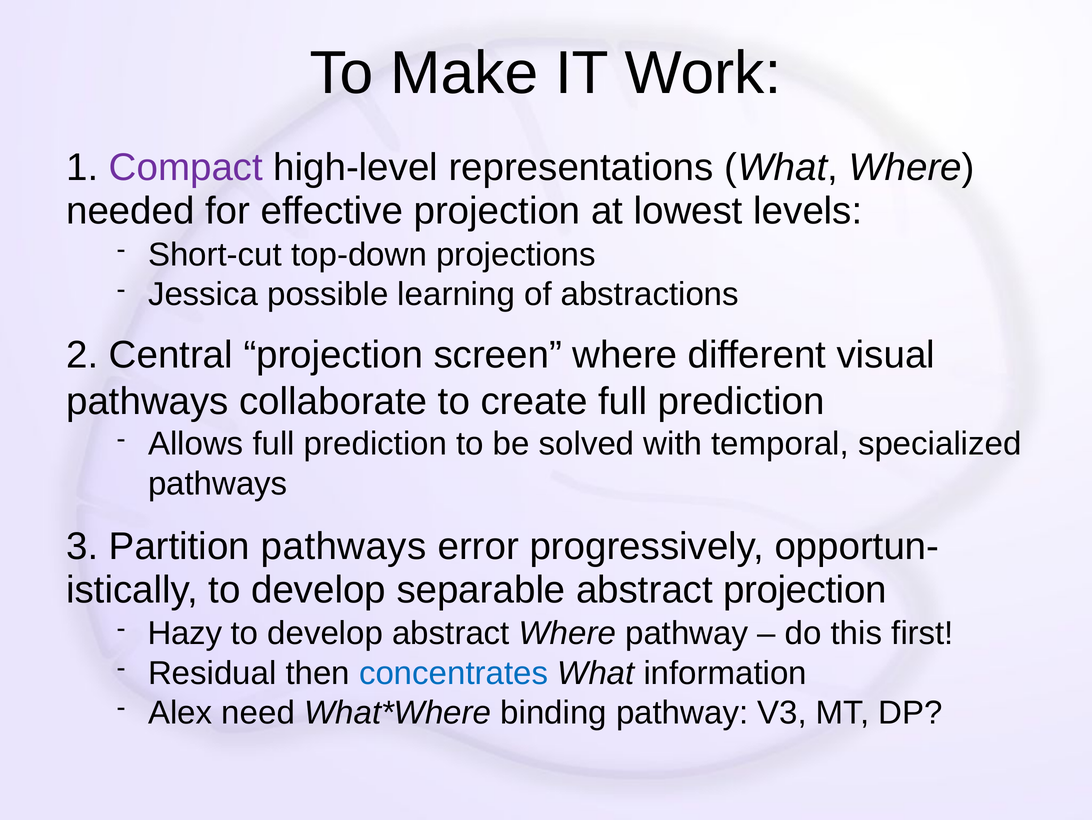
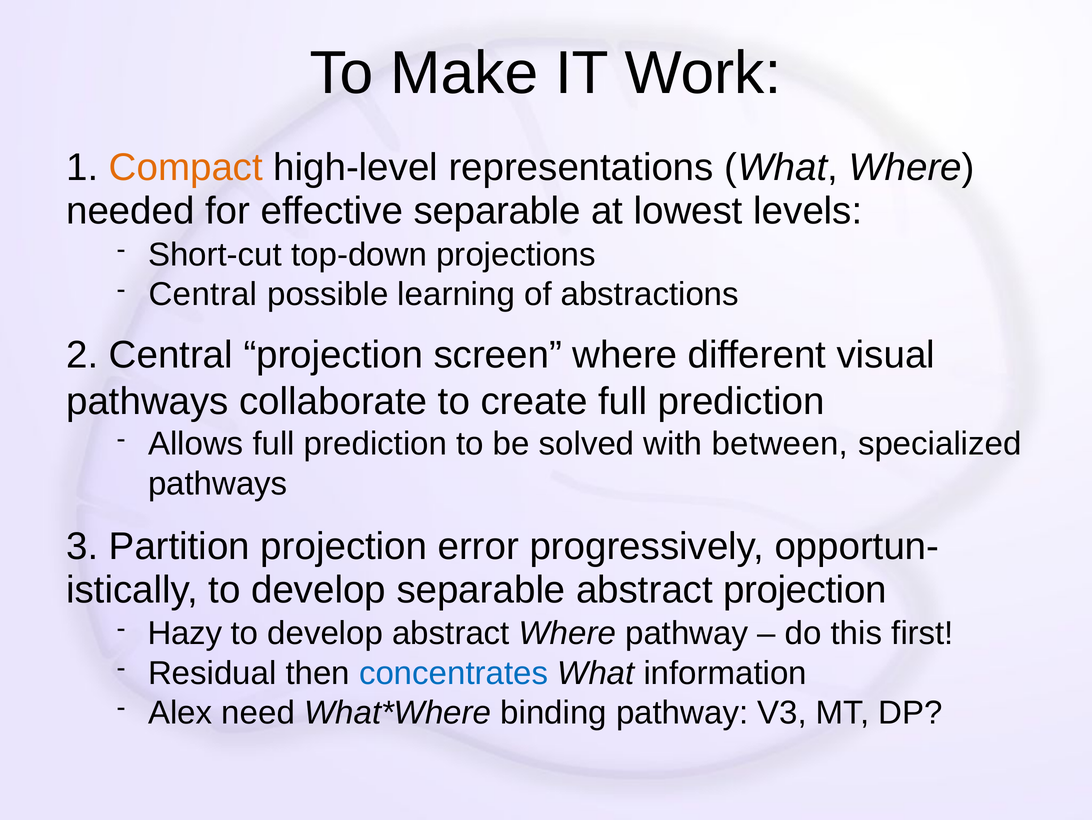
Compact colour: purple -> orange
effective projection: projection -> separable
Jessica at (203, 294): Jessica -> Central
temporal: temporal -> between
Partition pathways: pathways -> projection
